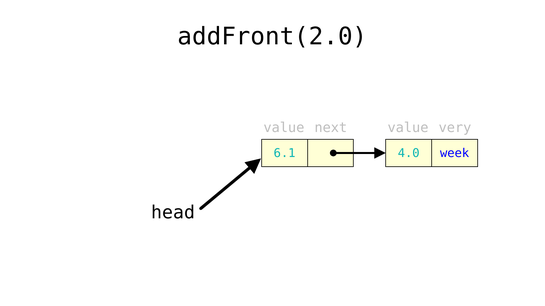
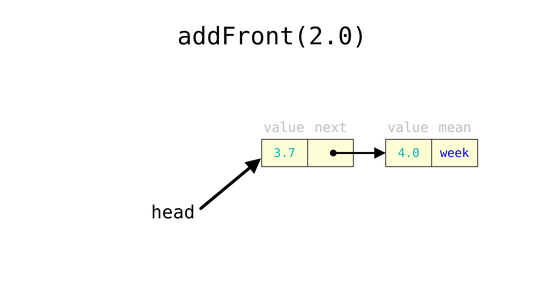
very: very -> mean
6.1: 6.1 -> 3.7
